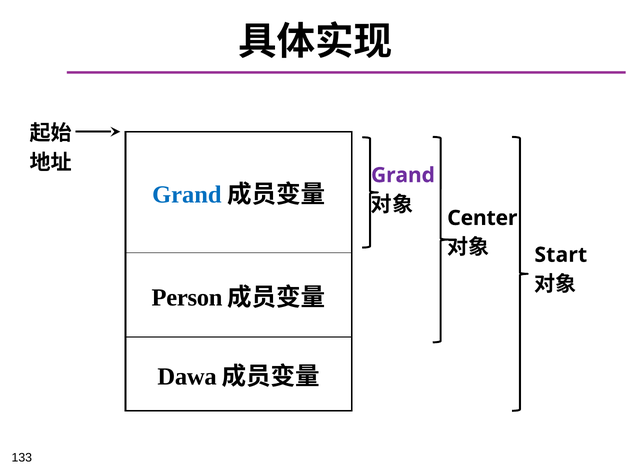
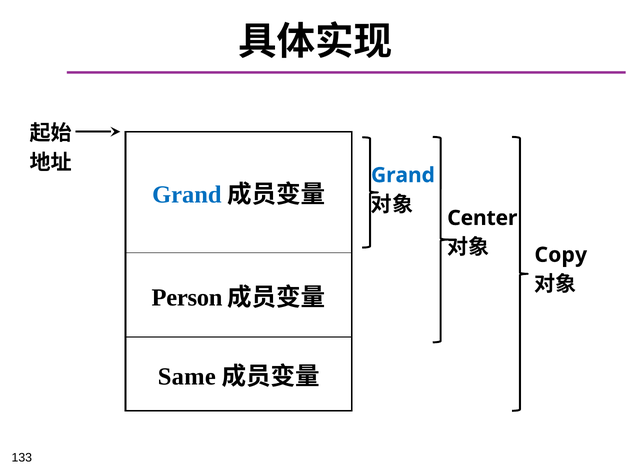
Grand at (403, 175) colour: purple -> blue
Start: Start -> Copy
Dawa: Dawa -> Same
